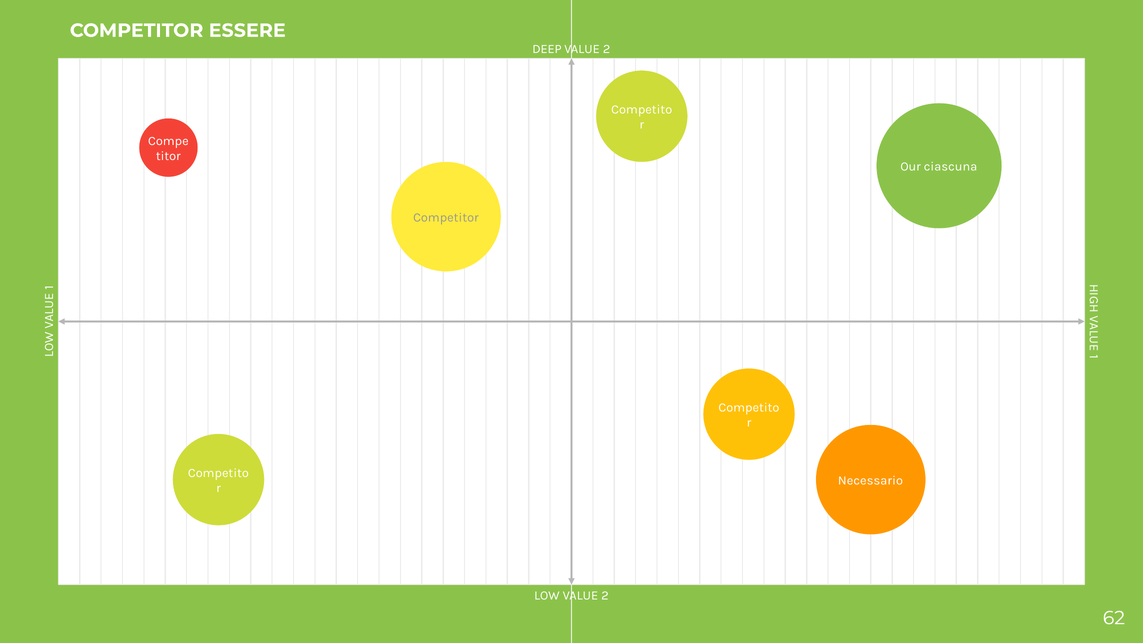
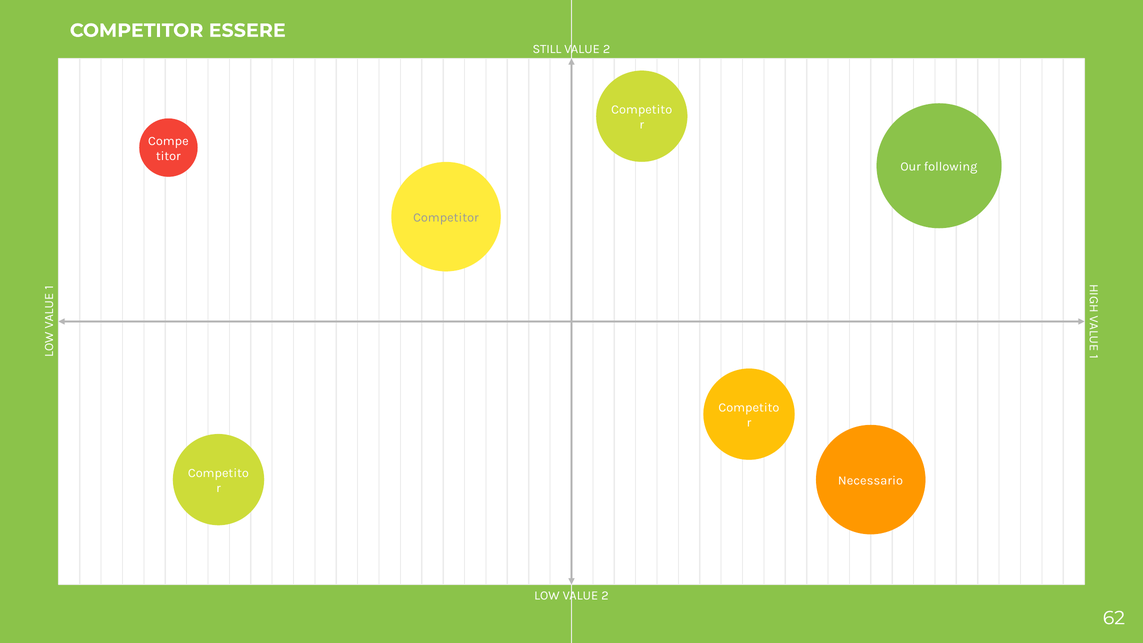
DEEP: DEEP -> STILL
ciascuna: ciascuna -> following
